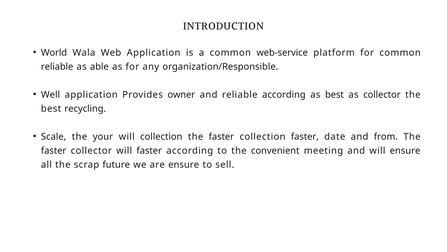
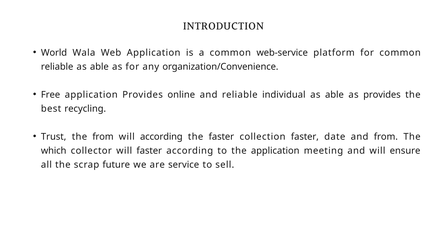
organization/Responsible: organization/Responsible -> organization/Convenience
Well: Well -> Free
owner: owner -> online
reliable according: according -> individual
best at (334, 94): best -> able
as collector: collector -> provides
Scale: Scale -> Trust
the your: your -> from
will collection: collection -> according
faster at (54, 150): faster -> which
the convenient: convenient -> application
are ensure: ensure -> service
